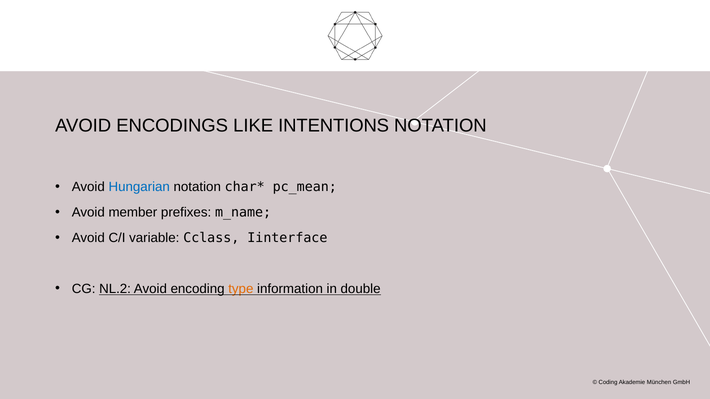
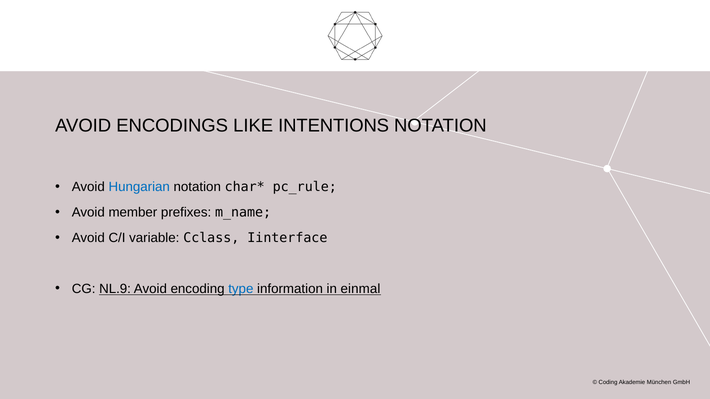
pc_mean: pc_mean -> pc_rule
NL.2: NL.2 -> NL.9
type colour: orange -> blue
double: double -> einmal
